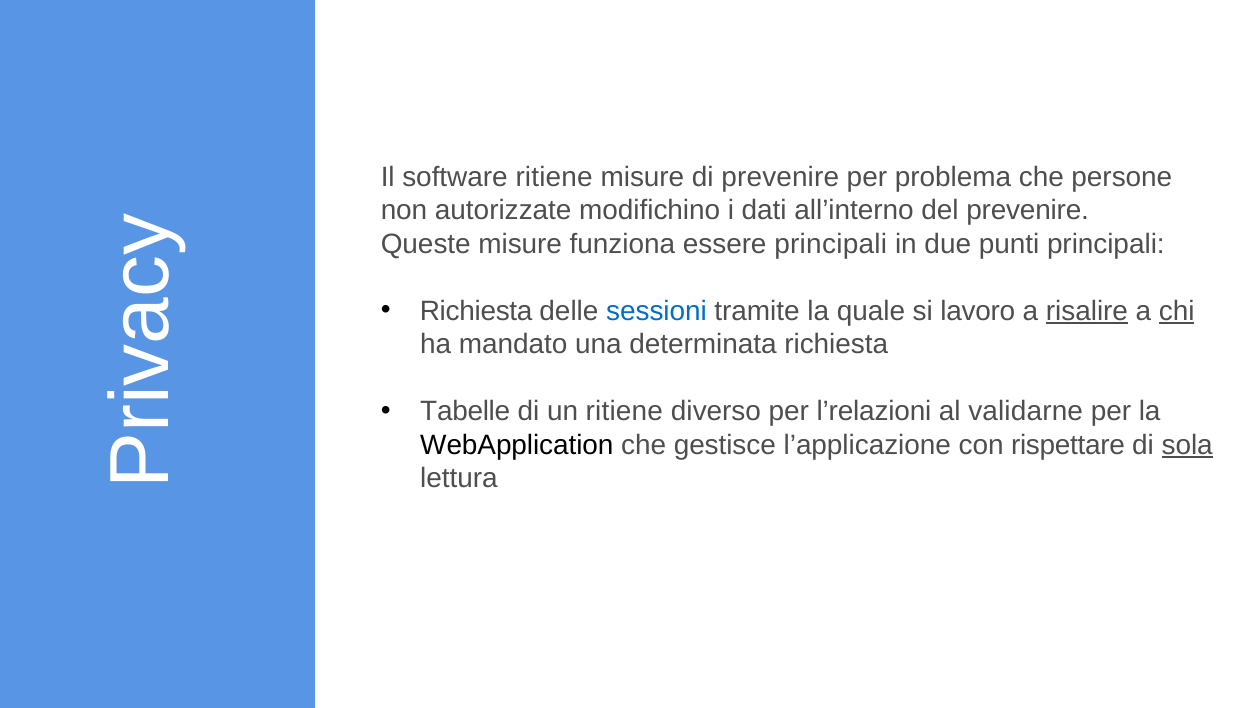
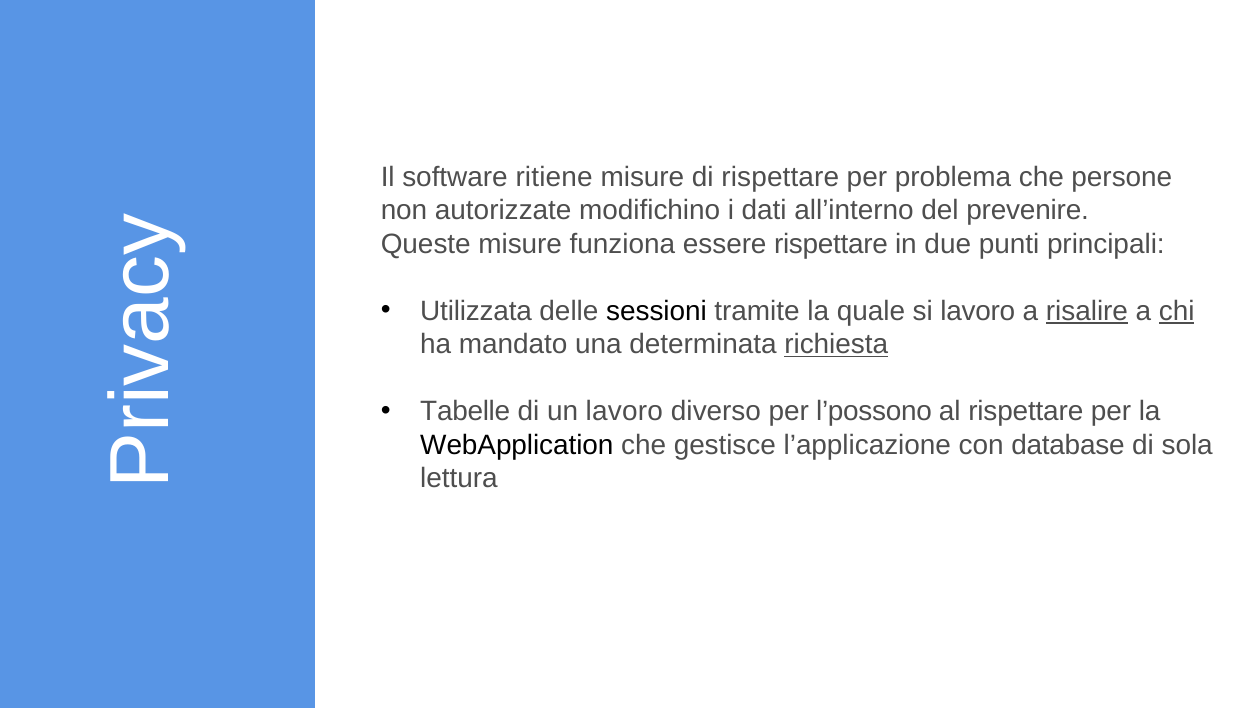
di prevenire: prevenire -> rispettare
essere principali: principali -> rispettare
Richiesta at (476, 311): Richiesta -> Utilizzata
sessioni colour: blue -> black
richiesta at (836, 345) underline: none -> present
un ritiene: ritiene -> lavoro
l’relazioni: l’relazioni -> l’possono
al validarne: validarne -> rispettare
rispettare: rispettare -> database
sola underline: present -> none
